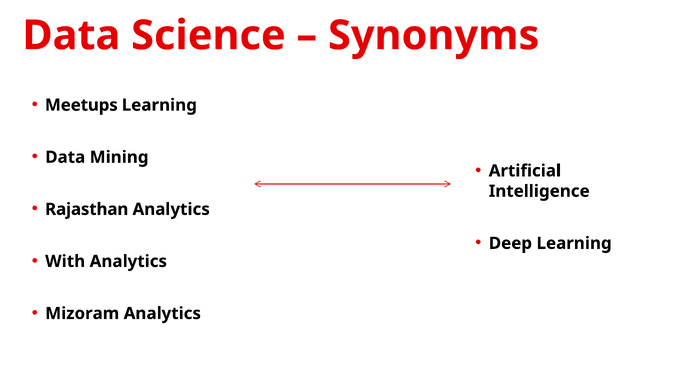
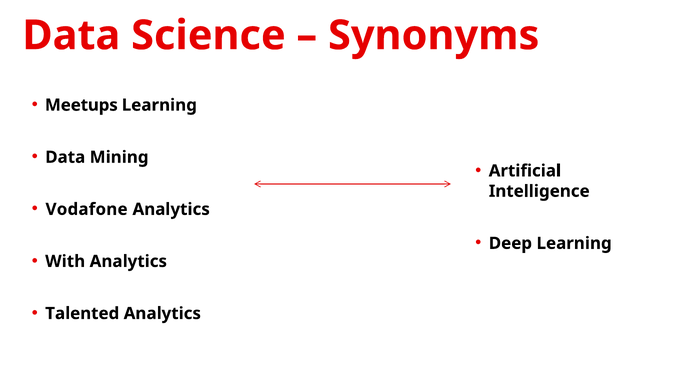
Rajasthan: Rajasthan -> Vodafone
Mizoram: Mizoram -> Talented
